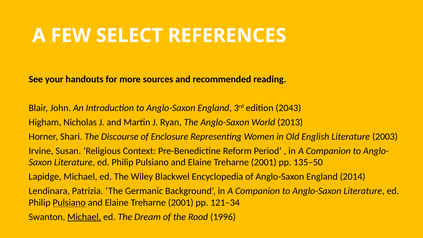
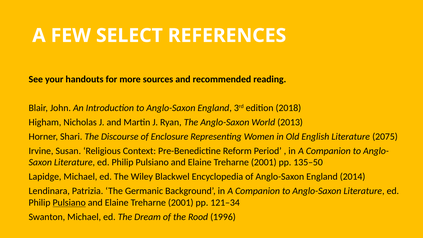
2043: 2043 -> 2018
2003: 2003 -> 2075
Michael at (84, 217) underline: present -> none
